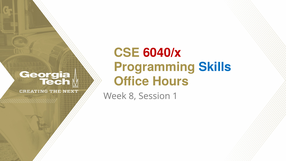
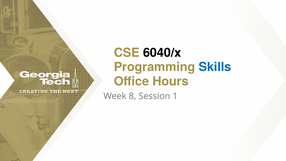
6040/x colour: red -> black
